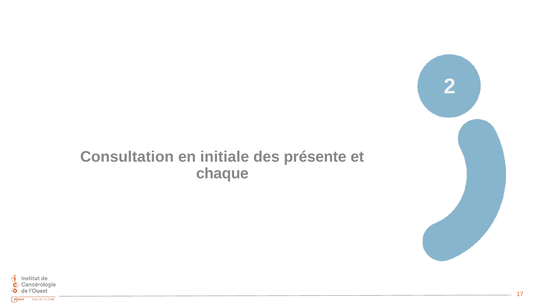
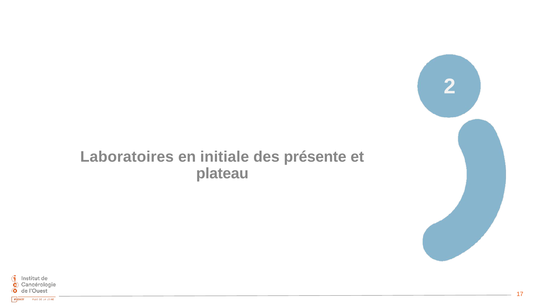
Consultation: Consultation -> Laboratoires
chaque: chaque -> plateau
